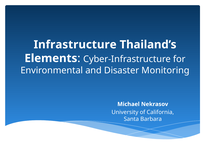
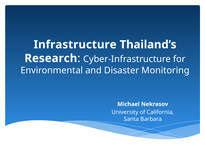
Elements: Elements -> Research
